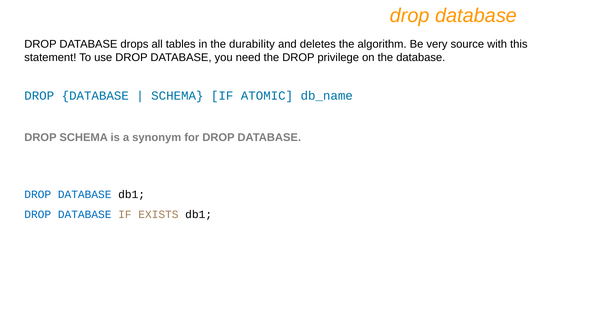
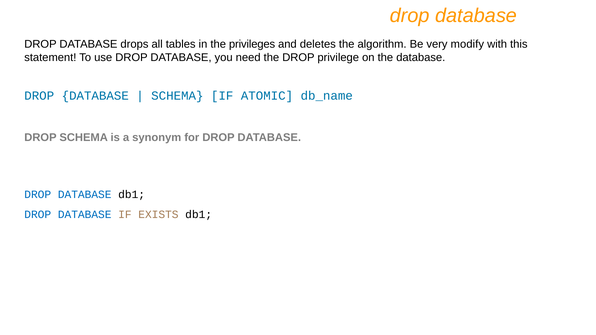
durability: durability -> privileges
source: source -> modify
